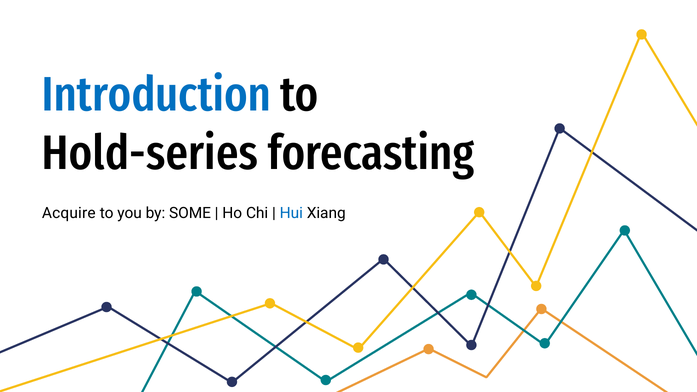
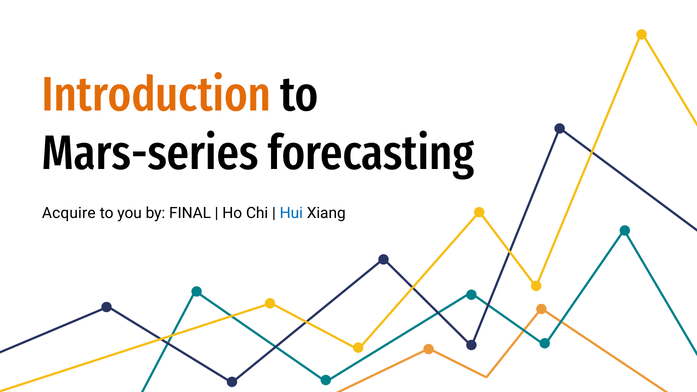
Introduction colour: blue -> orange
Hold-series: Hold-series -> Mars-series
SOME: SOME -> FINAL
